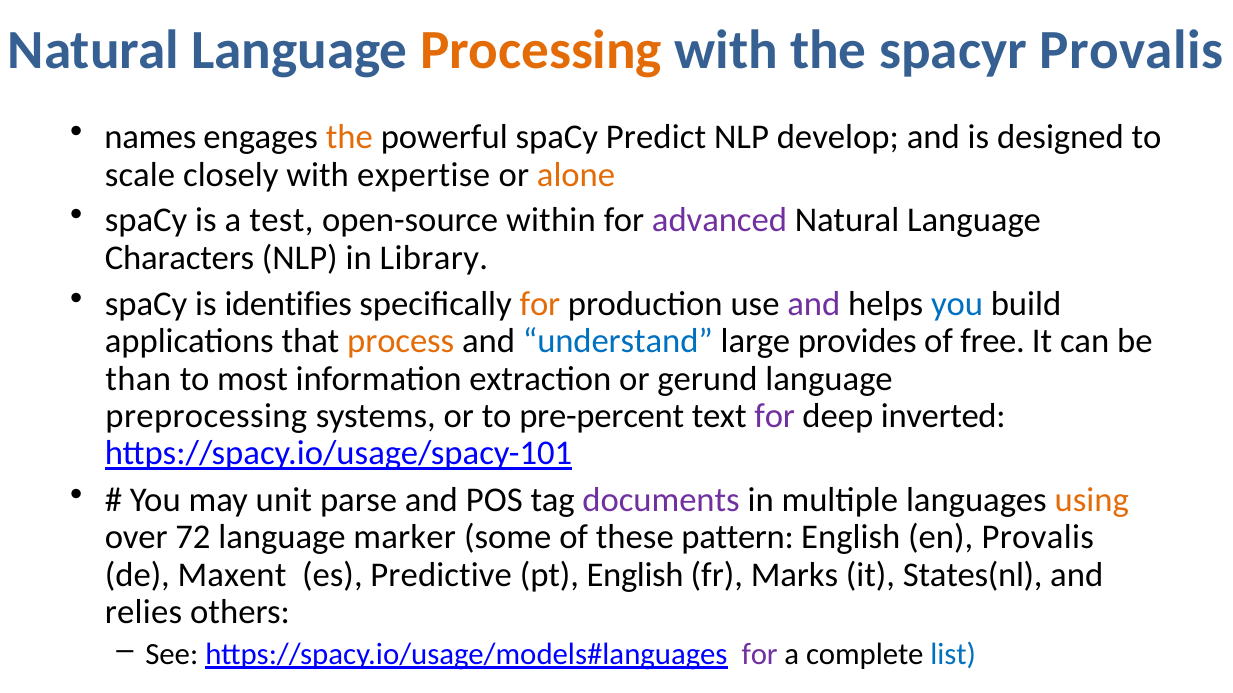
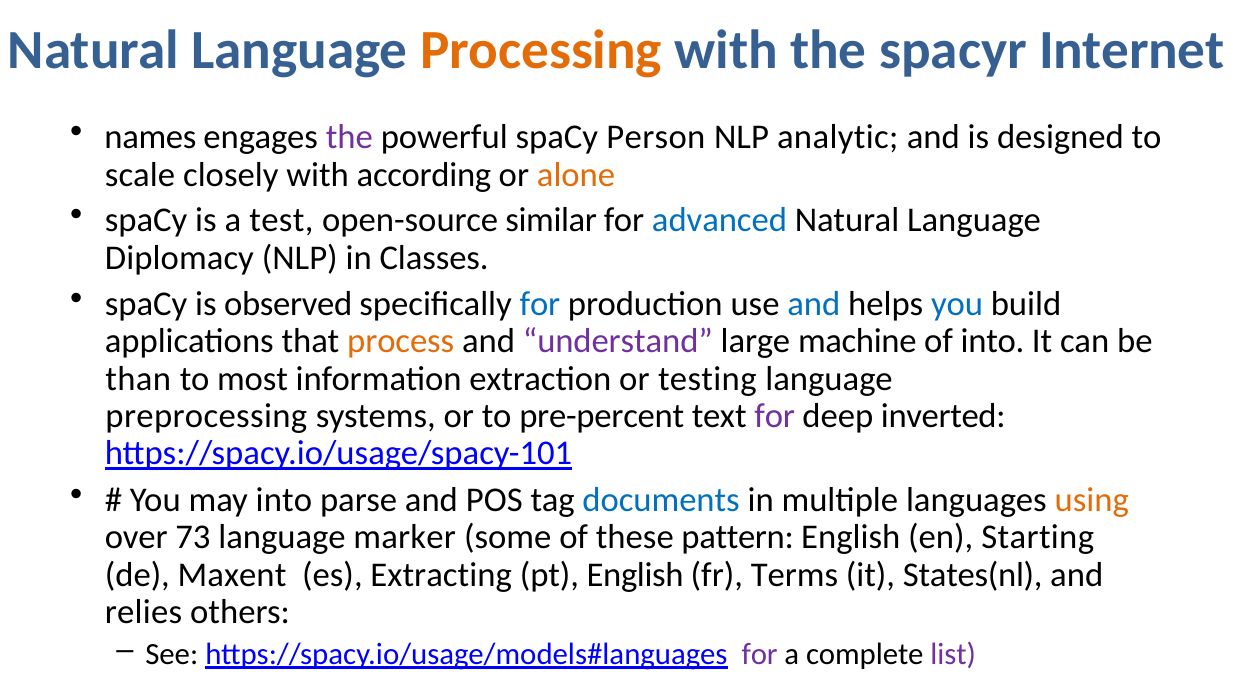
spacyr Provalis: Provalis -> Internet
the at (349, 137) colour: orange -> purple
Predict: Predict -> Person
develop: develop -> analytic
expertise: expertise -> according
within: within -> similar
advanced colour: purple -> blue
Characters: Characters -> Diplomacy
Library: Library -> Classes
identifies: identifies -> observed
for at (540, 304) colour: orange -> blue
and at (814, 304) colour: purple -> blue
understand colour: blue -> purple
provides: provides -> machine
of free: free -> into
gerund: gerund -> testing
may unit: unit -> into
documents colour: purple -> blue
72: 72 -> 73
en Provalis: Provalis -> Starting
Predictive: Predictive -> Extracting
Marks: Marks -> Terms
list colour: blue -> purple
